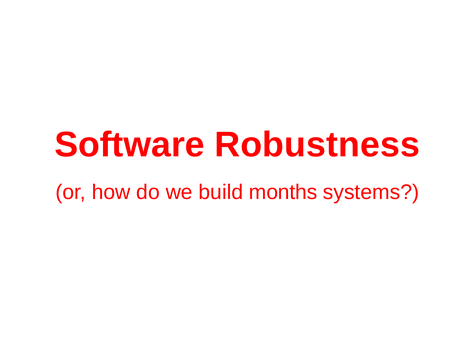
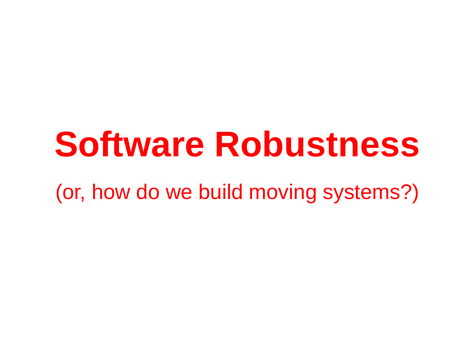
months: months -> moving
